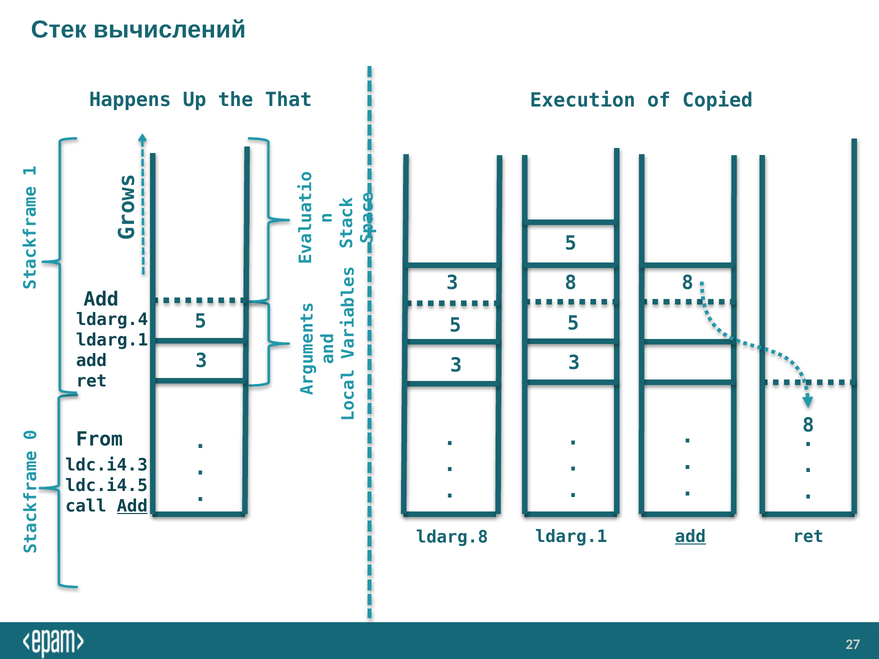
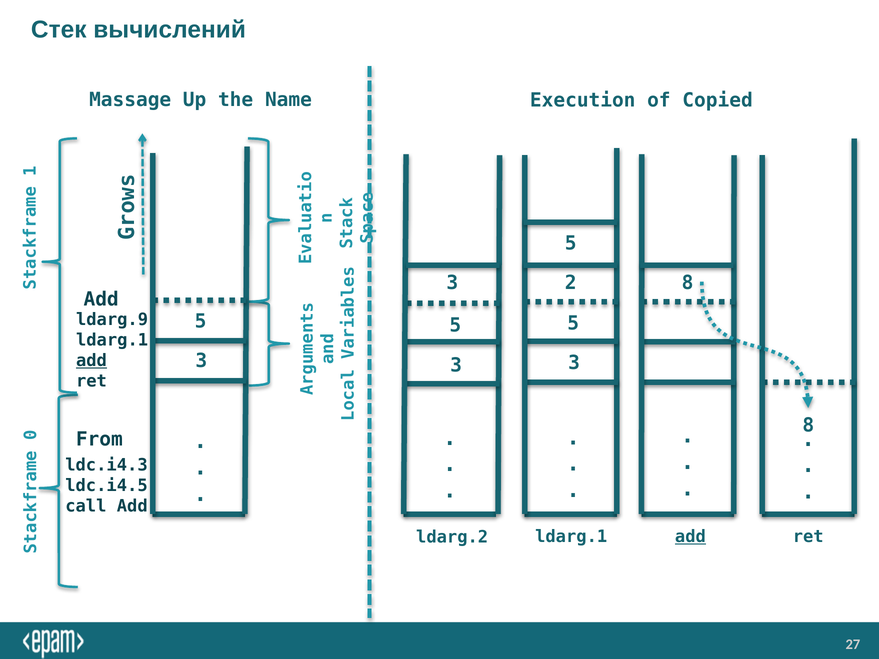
Happens: Happens -> Massage
That: That -> Name
3 8: 8 -> 2
ldarg.4: ldarg.4 -> ldarg.9
add at (91, 361) underline: none -> present
Add at (132, 506) underline: present -> none
ldarg.8: ldarg.8 -> ldarg.2
